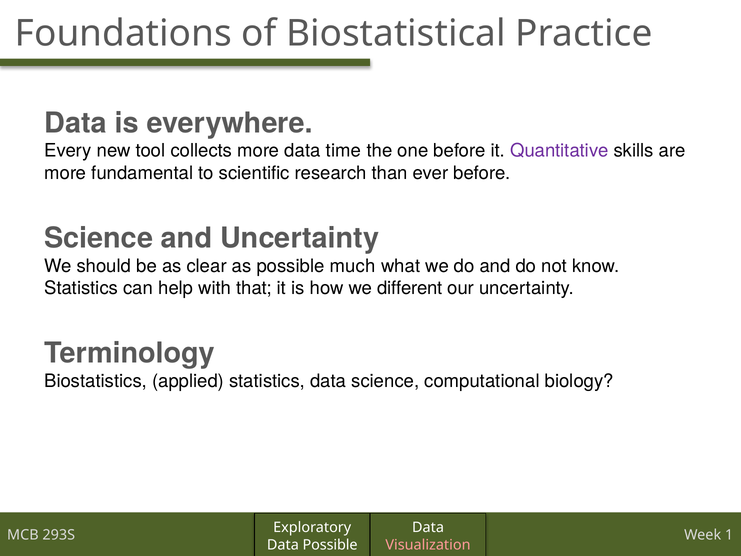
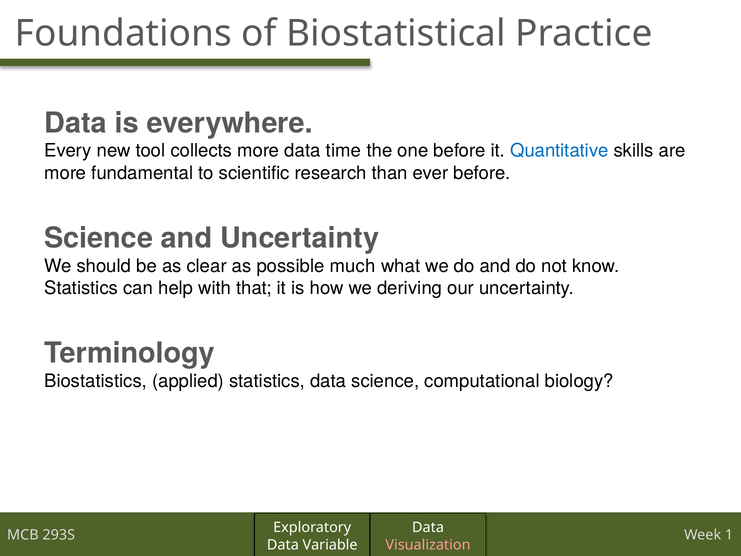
Quantitative colour: purple -> blue
different: different -> deriving
Data Possible: Possible -> Variable
